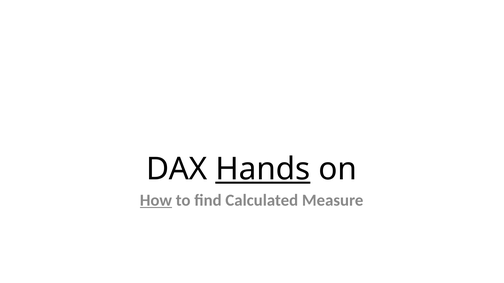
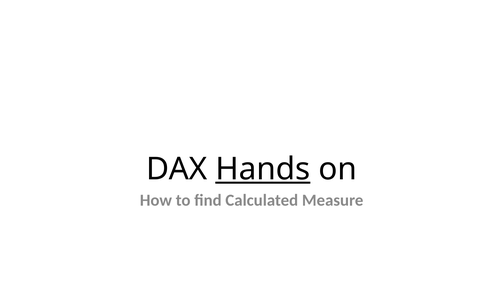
How underline: present -> none
